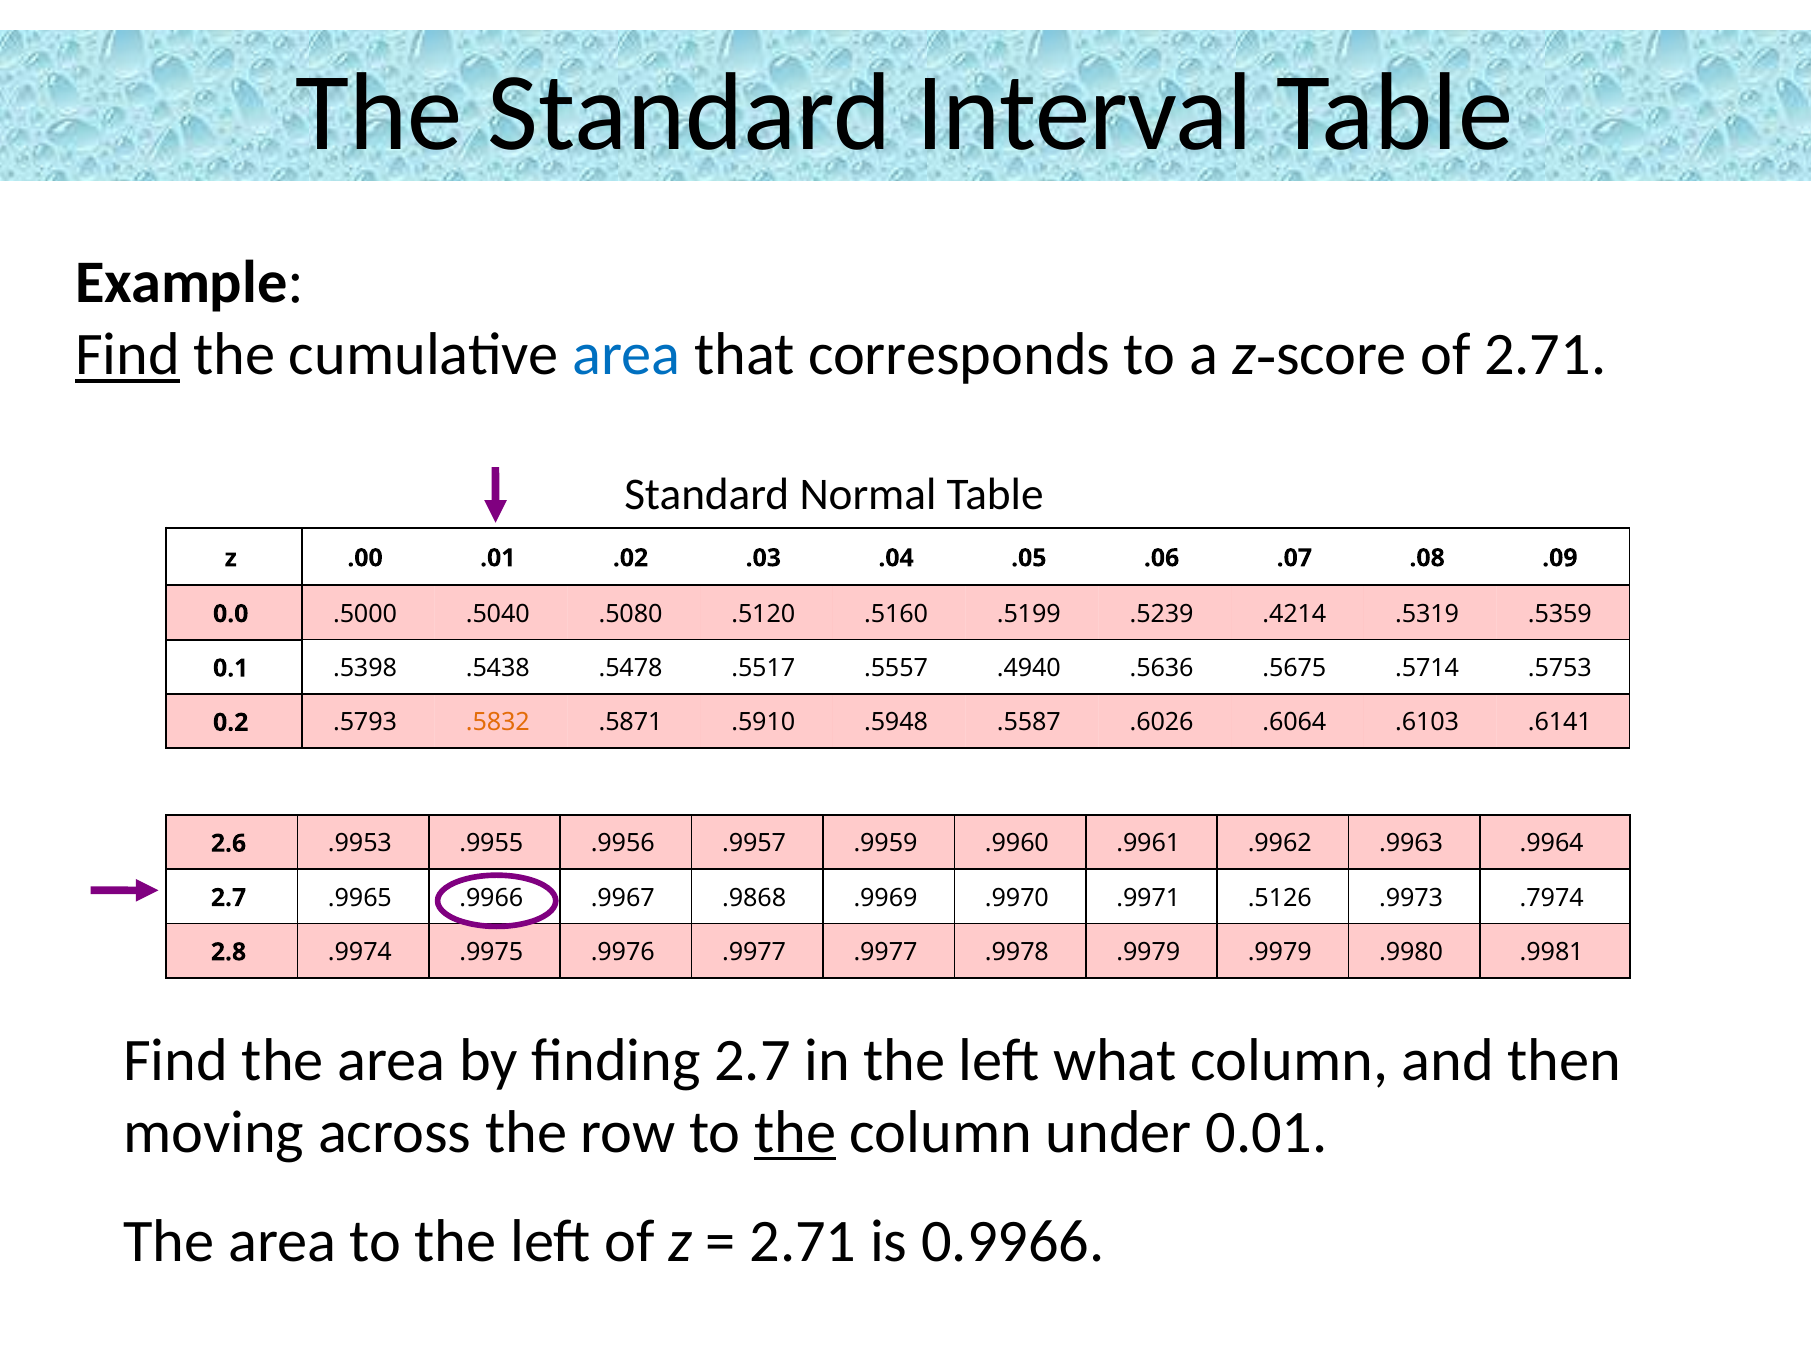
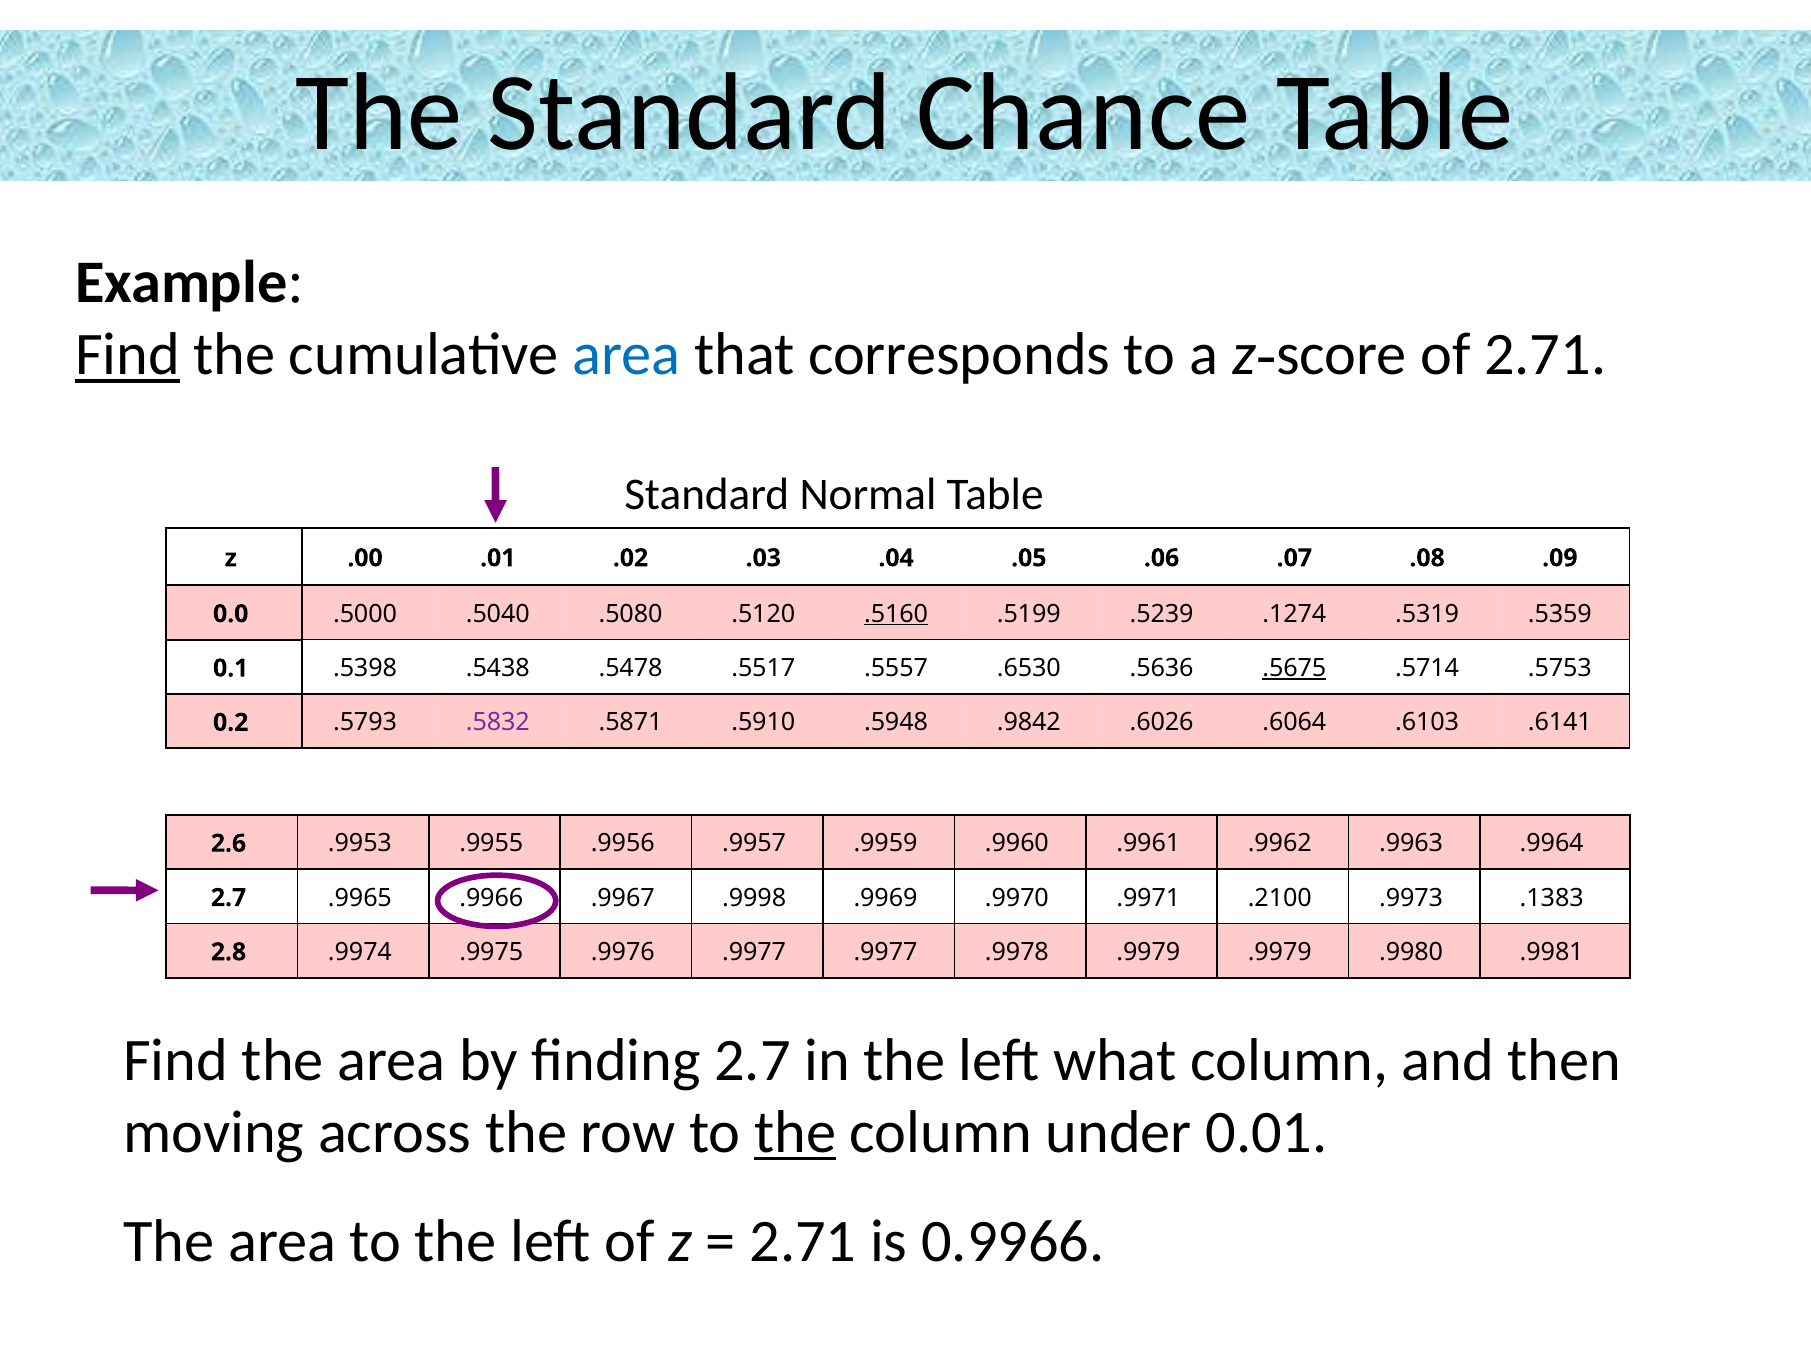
Interval: Interval -> Chance
.5160 underline: none -> present
.4214: .4214 -> .1274
.4940: .4940 -> .6530
.5675 underline: none -> present
.5832 colour: orange -> purple
.5587: .5587 -> .9842
.9868: .9868 -> .9998
.5126: .5126 -> .2100
.7974: .7974 -> .1383
